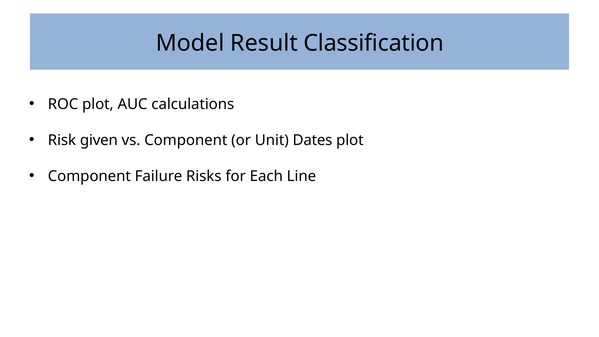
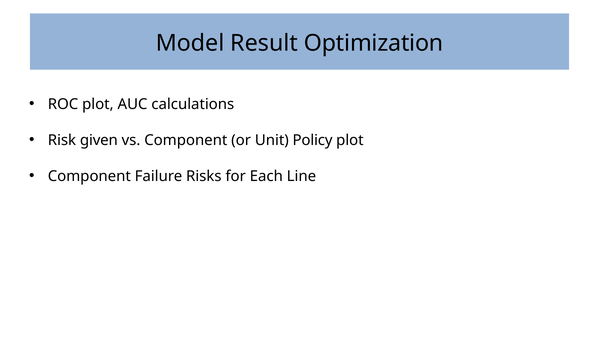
Classification: Classification -> Optimization
Dates: Dates -> Policy
